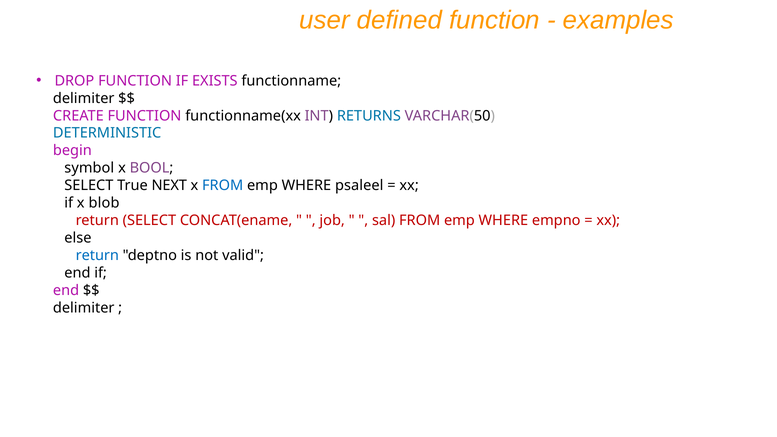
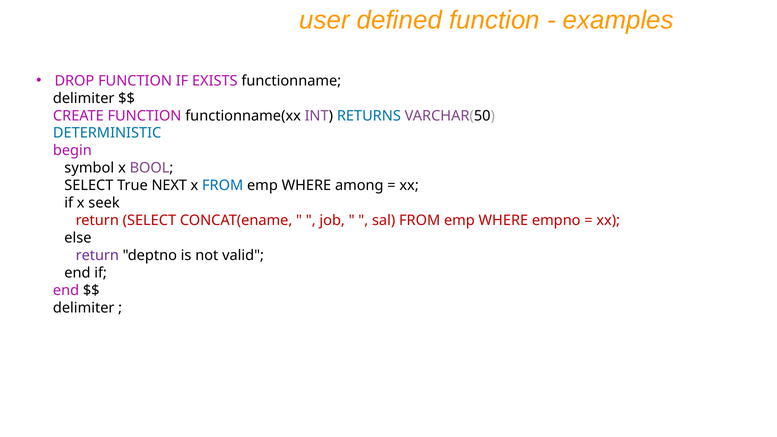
psaleel: psaleel -> among
blob: blob -> seek
return at (97, 256) colour: blue -> purple
